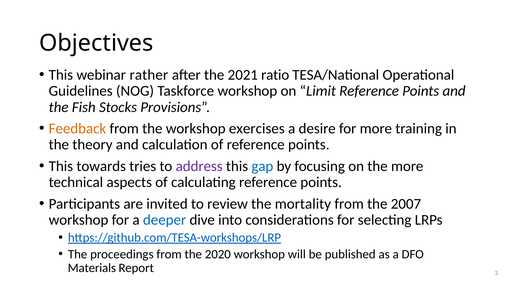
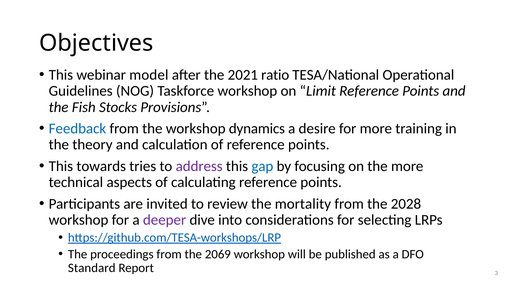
rather: rather -> model
Feedback colour: orange -> blue
exercises: exercises -> dynamics
2007: 2007 -> 2028
deeper colour: blue -> purple
2020: 2020 -> 2069
Materials: Materials -> Standard
